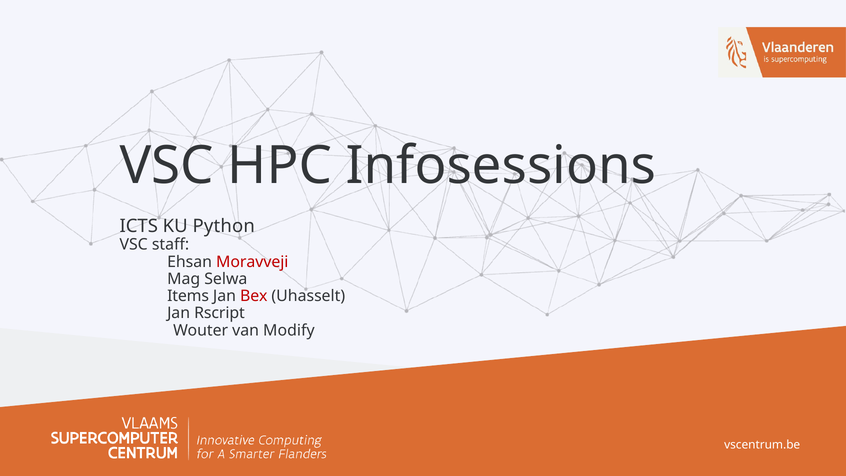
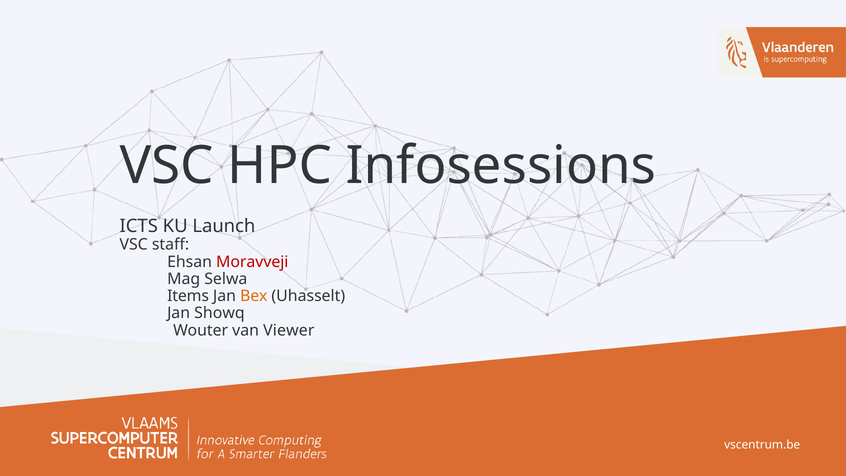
Python: Python -> Launch
Bex colour: red -> orange
Rscript: Rscript -> Showq
Modify: Modify -> Viewer
